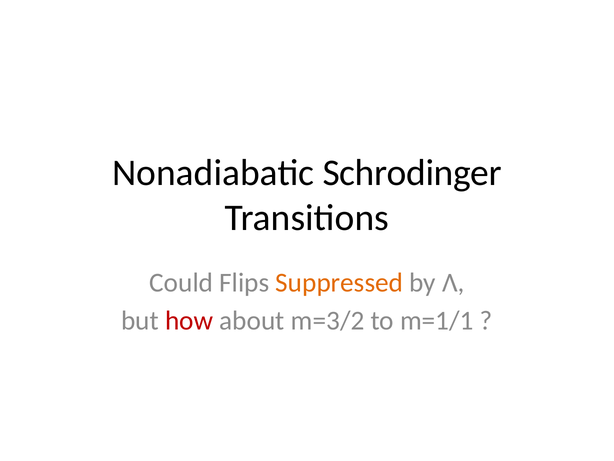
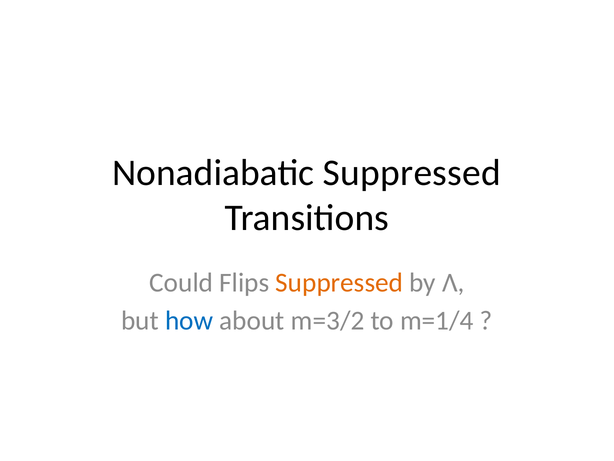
Nonadiabatic Schrodinger: Schrodinger -> Suppressed
how colour: red -> blue
m=1/1: m=1/1 -> m=1/4
